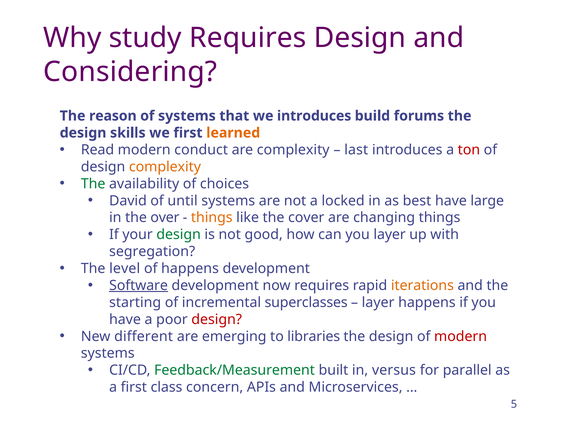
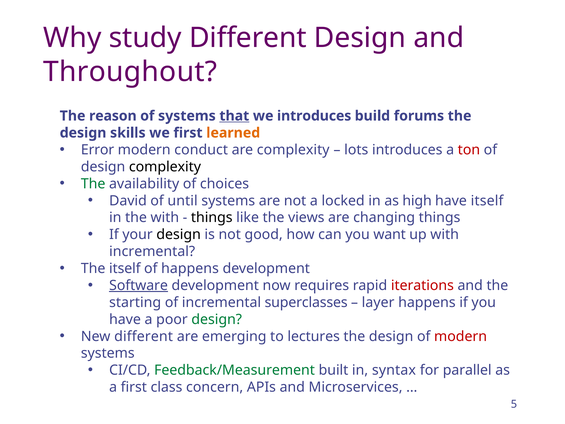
study Requires: Requires -> Different
Considering: Considering -> Throughout
that underline: none -> present
Read: Read -> Error
last: last -> lots
complexity at (165, 167) colour: orange -> black
best: best -> high
have large: large -> itself
the over: over -> with
things at (212, 218) colour: orange -> black
cover: cover -> views
design at (179, 234) colour: green -> black
you layer: layer -> want
segregation at (152, 251): segregation -> incremental
The level: level -> itself
iterations colour: orange -> red
design at (217, 319) colour: red -> green
libraries: libraries -> lectures
versus: versus -> syntax
